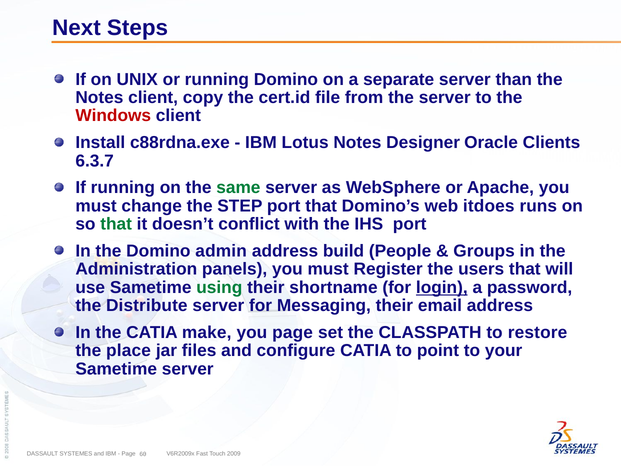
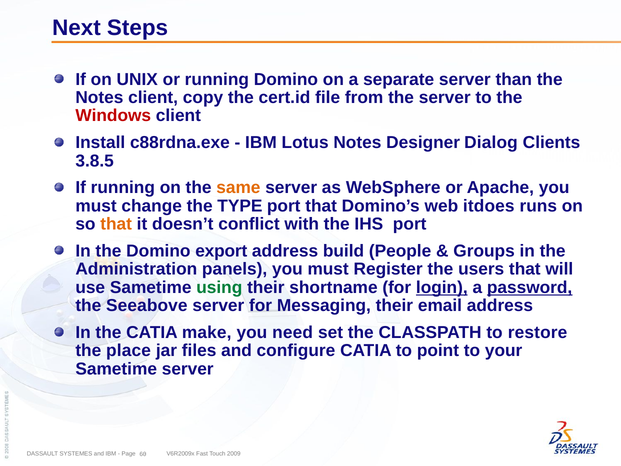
Oracle: Oracle -> Dialog
6.3.7: 6.3.7 -> 3.8.5
same colour: green -> orange
STEP: STEP -> TYPE
that at (116, 224) colour: green -> orange
admin: admin -> export
password underline: none -> present
Distribute: Distribute -> Seeabove
you page: page -> need
